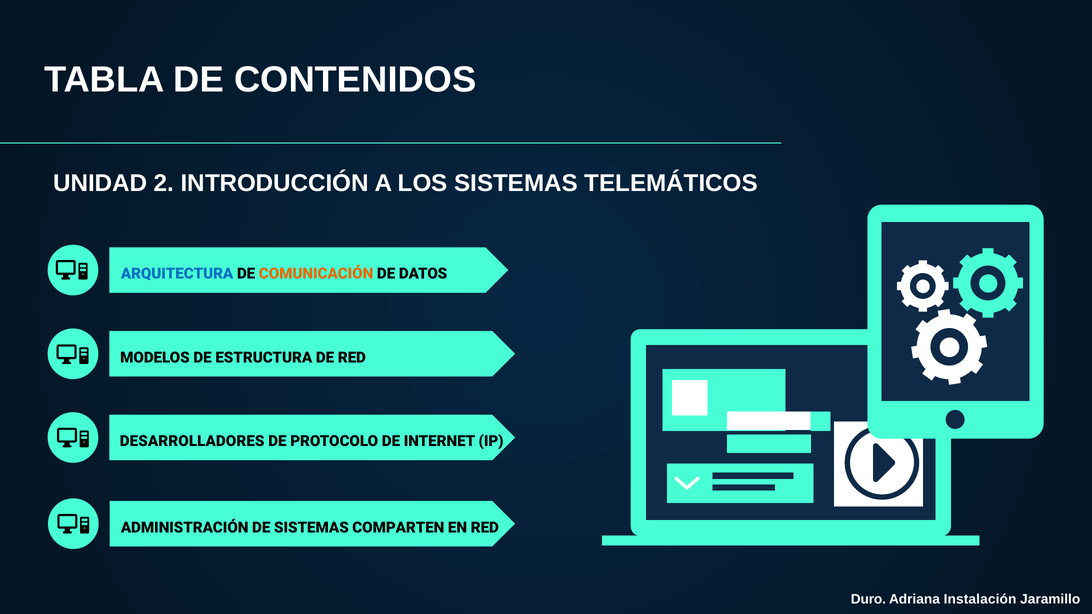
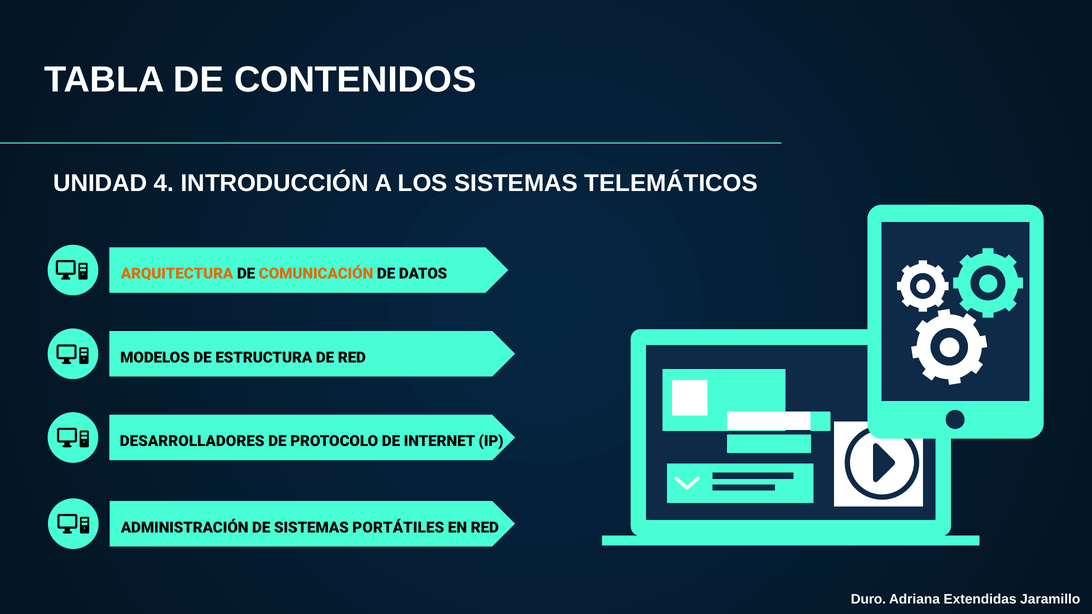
2: 2 -> 4
ARQUITECTURA colour: blue -> orange
COMPARTEN: COMPARTEN -> PORTÁTILES
Instalación: Instalación -> Extendidas
